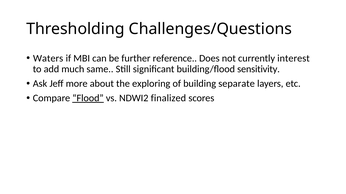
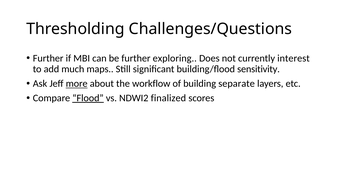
Waters at (48, 58): Waters -> Further
reference: reference -> exploring
same: same -> maps
more underline: none -> present
exploring: exploring -> workflow
